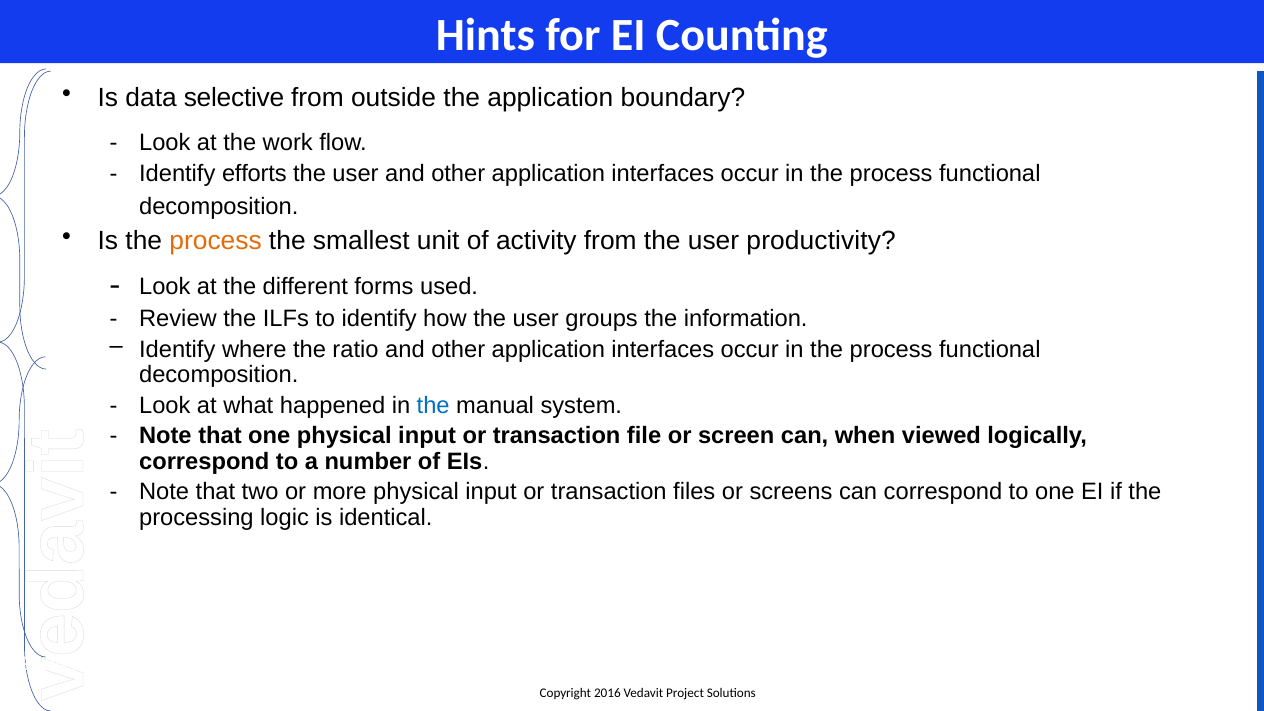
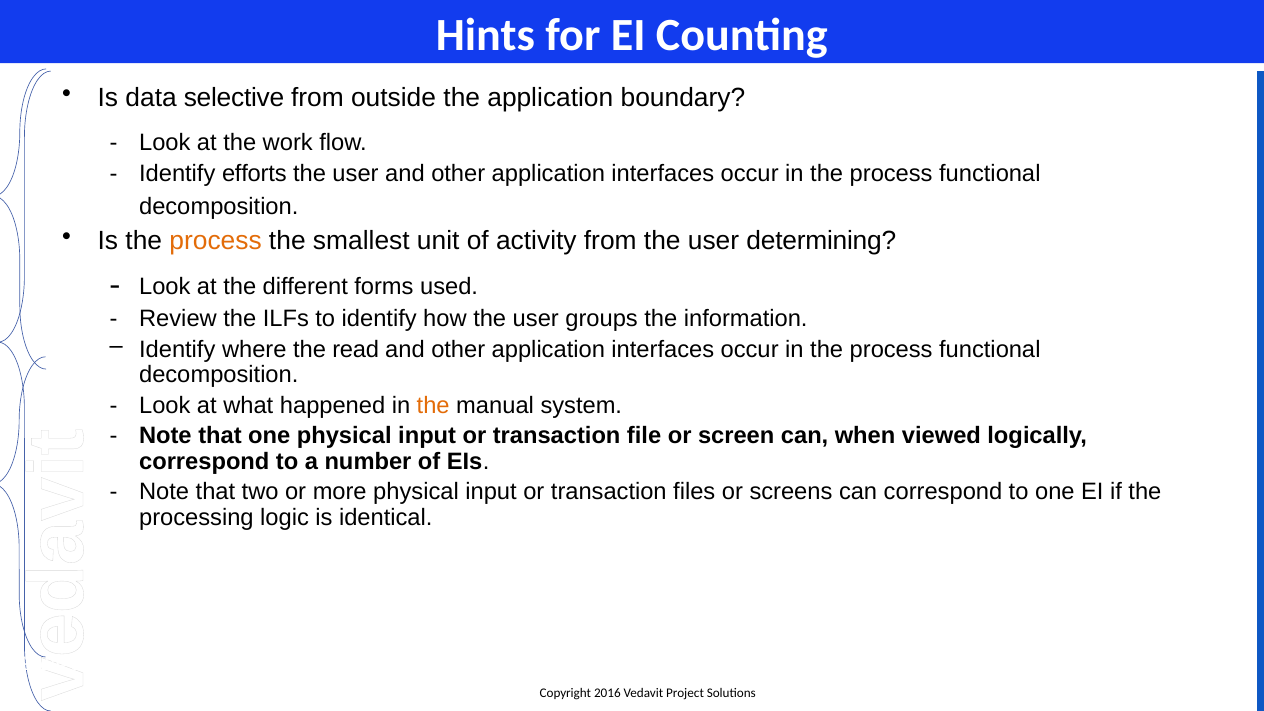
productivity: productivity -> determining
ratio: ratio -> read
the at (433, 405) colour: blue -> orange
